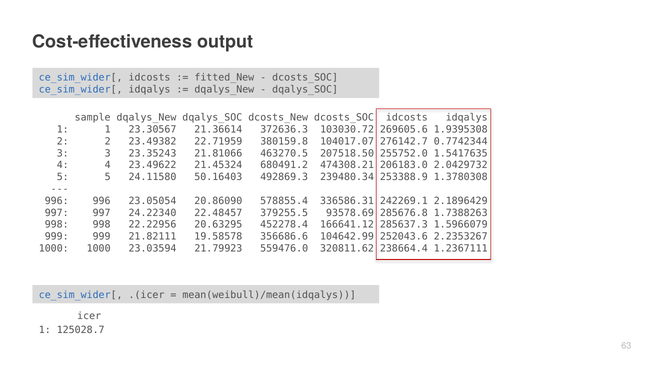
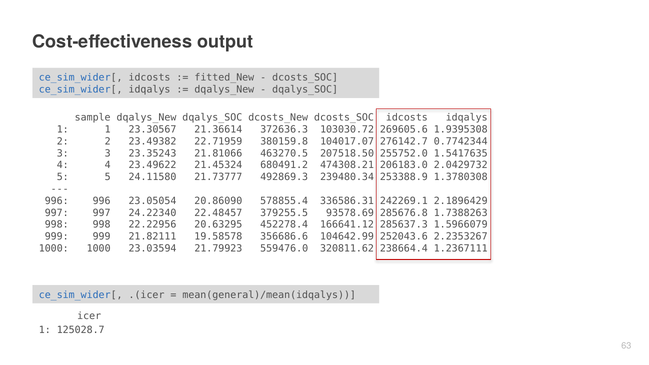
50.16403: 50.16403 -> 21.73777
mean(weibull)/mean(idqalys: mean(weibull)/mean(idqalys -> mean(general)/mean(idqalys
